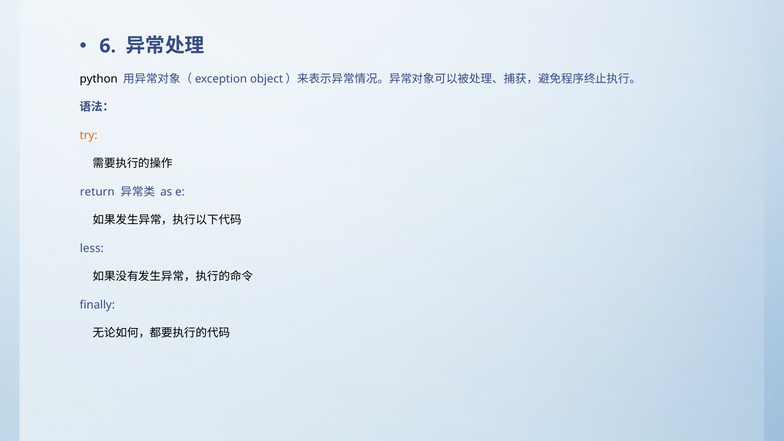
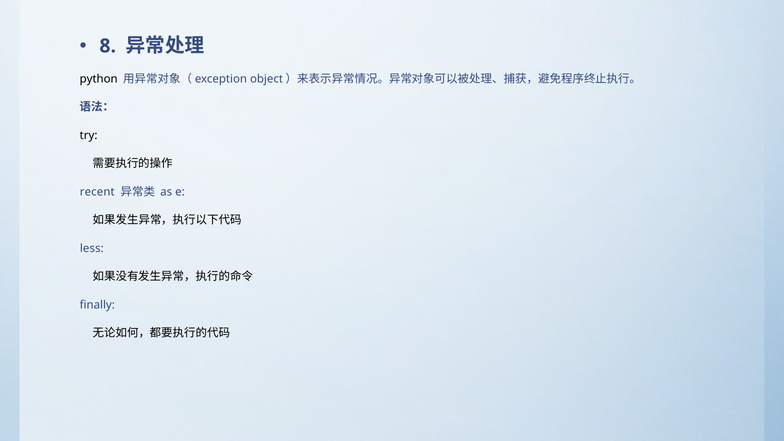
6: 6 -> 8
try colour: orange -> black
return: return -> recent
